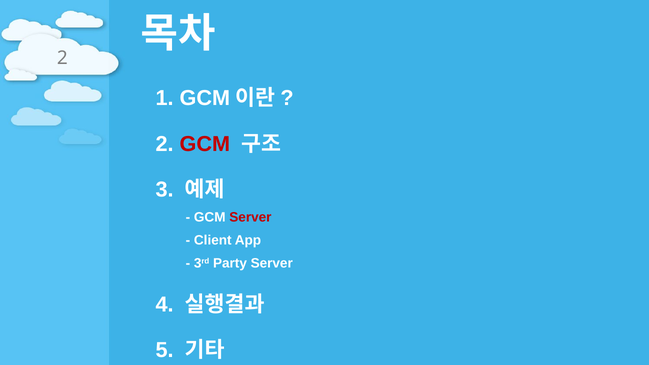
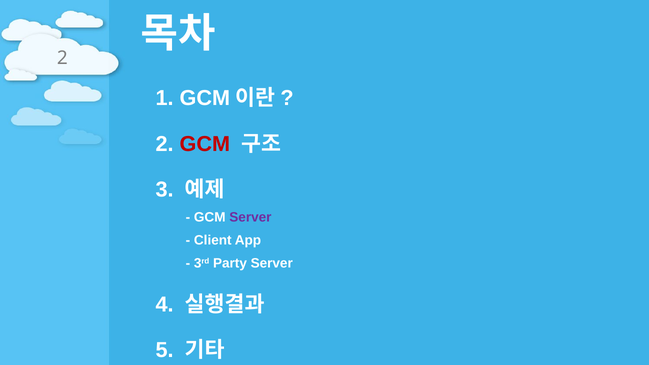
Server at (250, 217) colour: red -> purple
